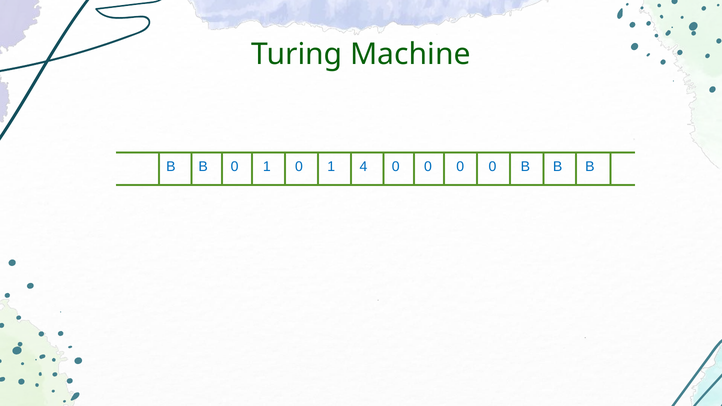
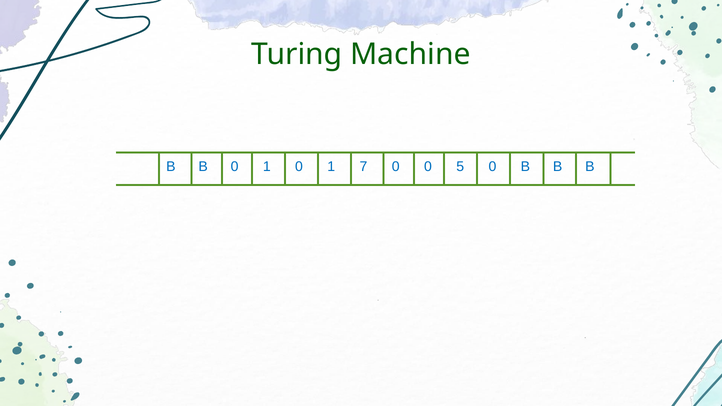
4: 4 -> 7
0 at (460, 167): 0 -> 5
